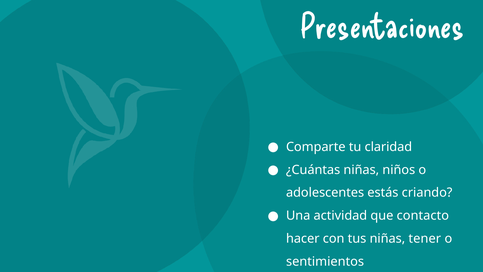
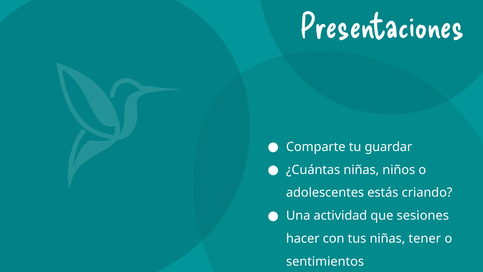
claridad: claridad -> guardar
contacto: contacto -> sesiones
